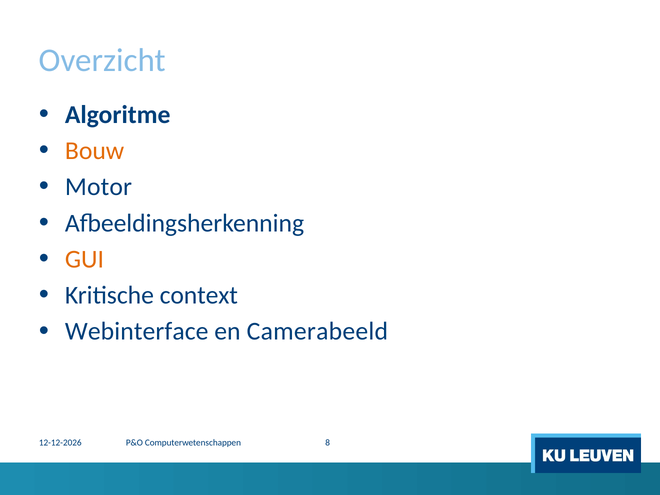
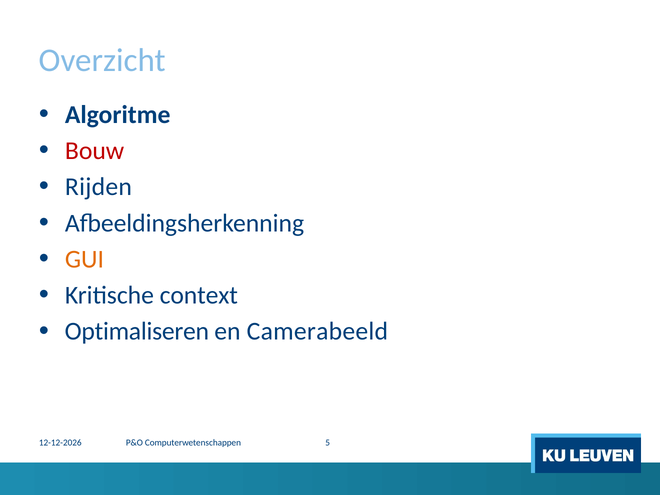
Bouw colour: orange -> red
Motor: Motor -> Rijden
Webinterface: Webinterface -> Optimaliseren
8: 8 -> 5
